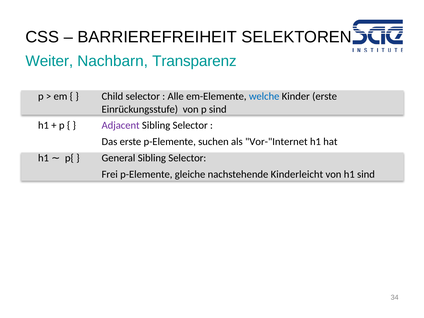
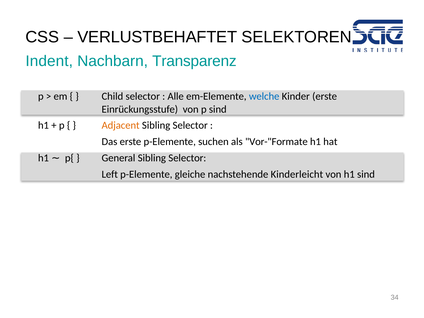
BARRIEREFREIHEIT: BARRIEREFREIHEIT -> VERLUSTBEHAFTET
Weiter: Weiter -> Indent
Adjacent colour: purple -> orange
Vor-"Internet: Vor-"Internet -> Vor-"Formate
Frei: Frei -> Left
